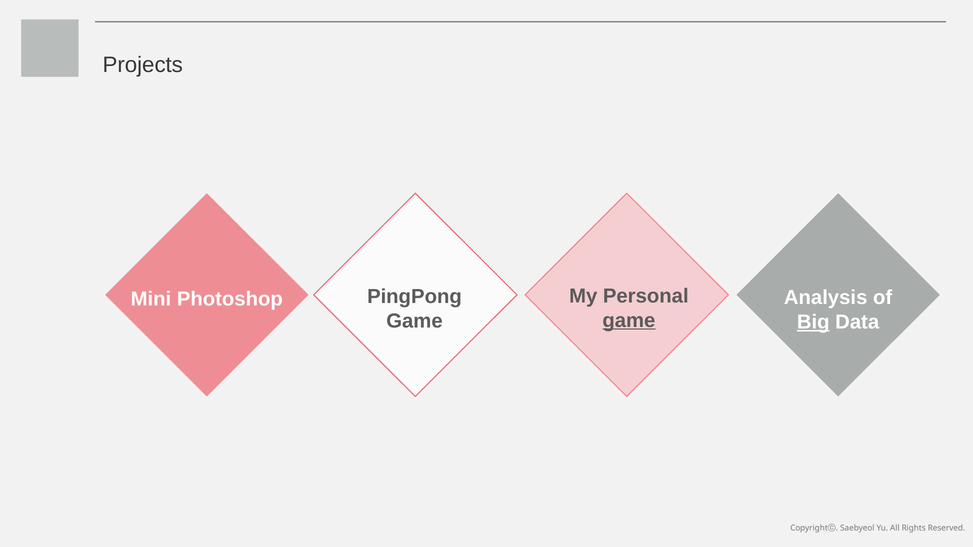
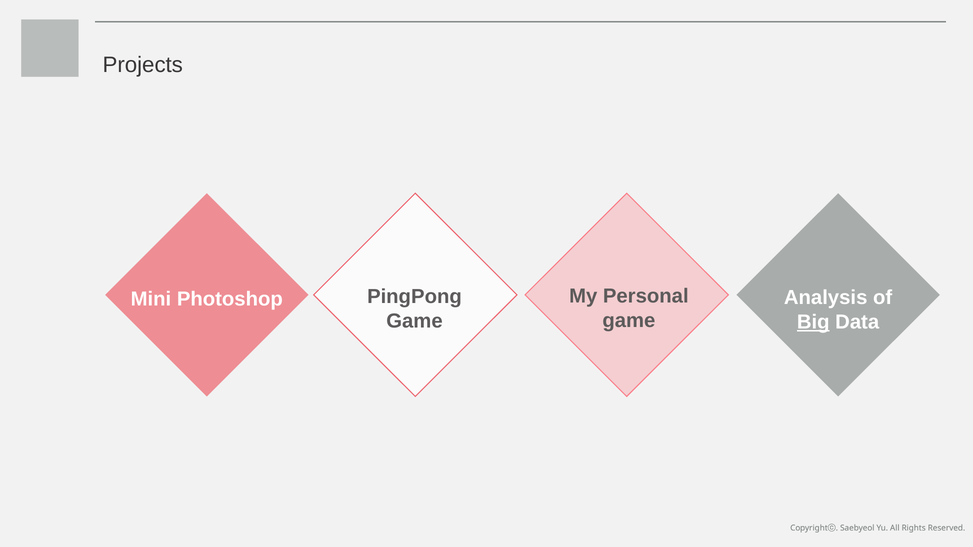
game at (629, 321) underline: present -> none
